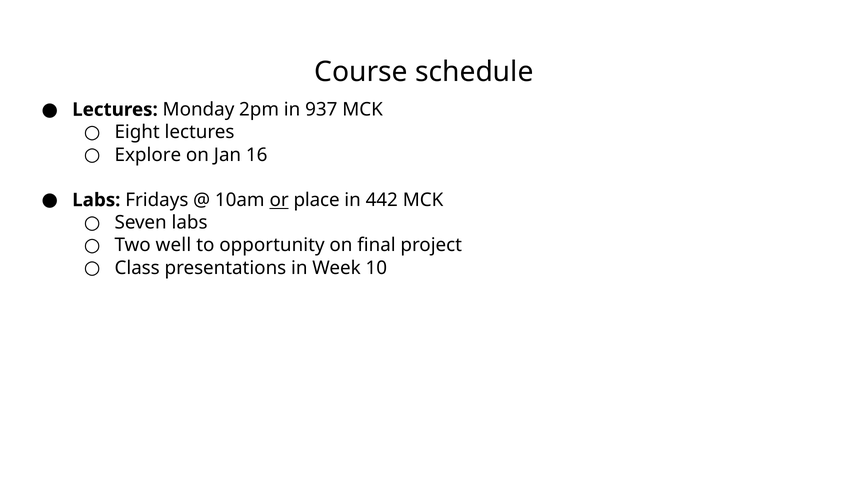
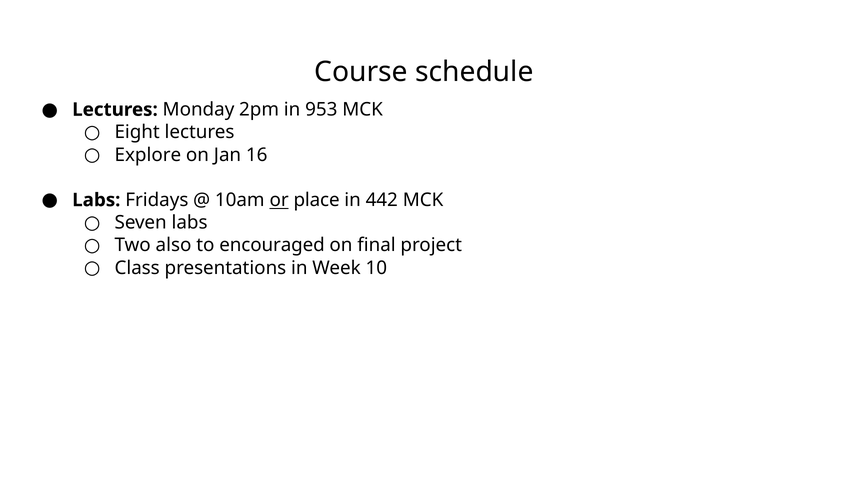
937: 937 -> 953
well: well -> also
opportunity: opportunity -> encouraged
